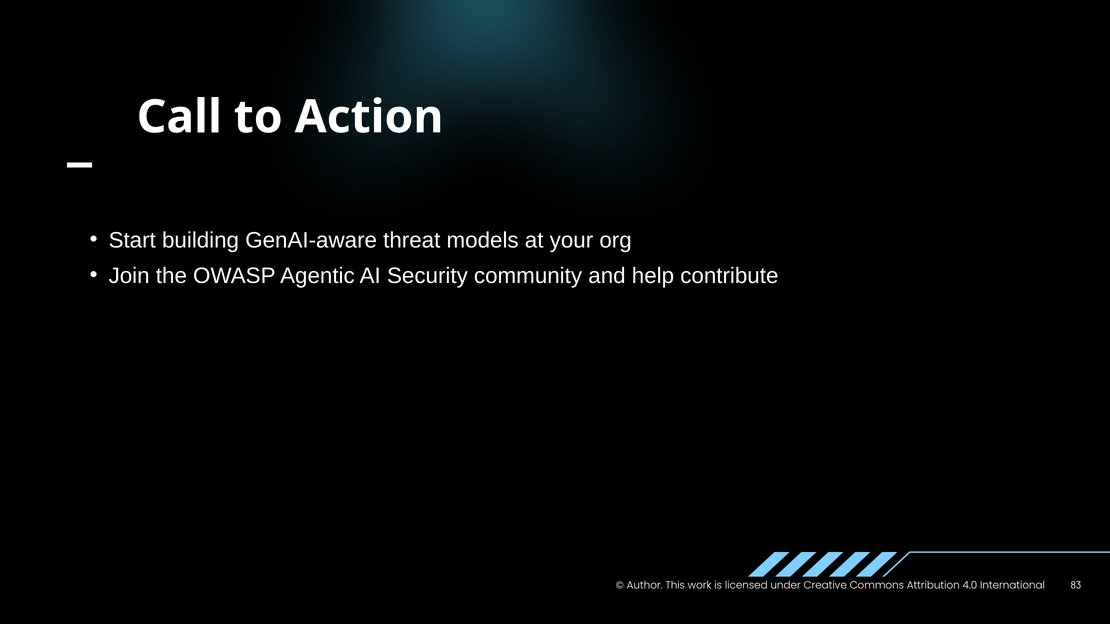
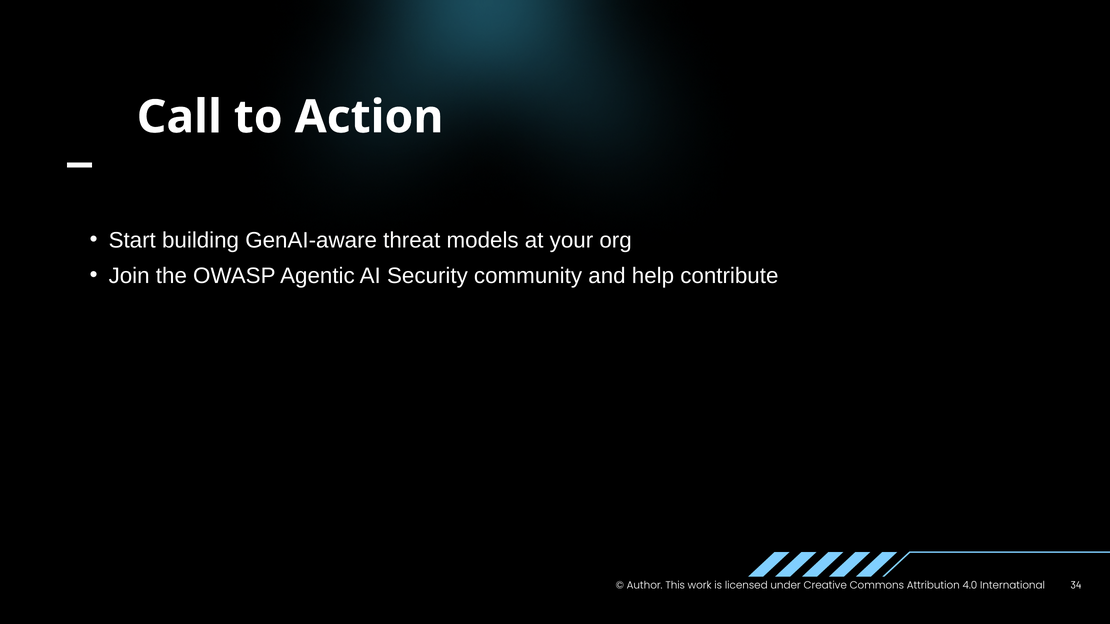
83: 83 -> 34
